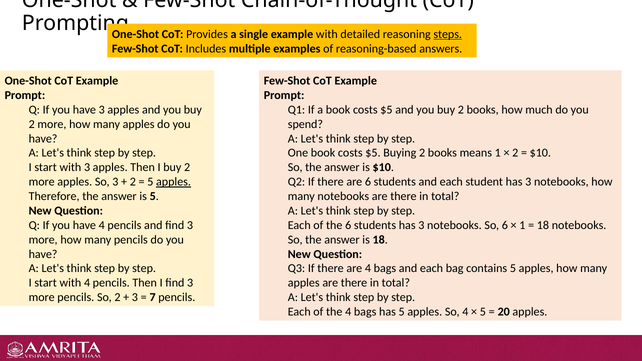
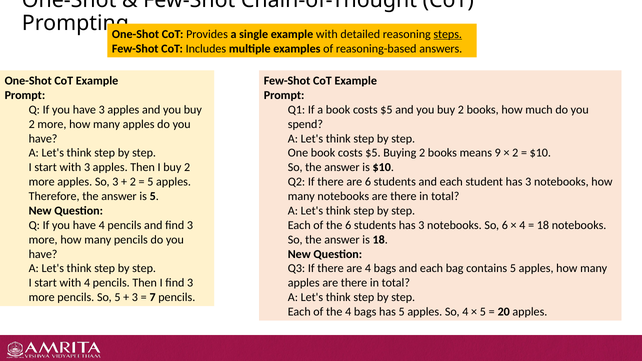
means 1: 1 -> 9
apples at (174, 182) underline: present -> none
1 at (522, 225): 1 -> 4
So 2: 2 -> 5
